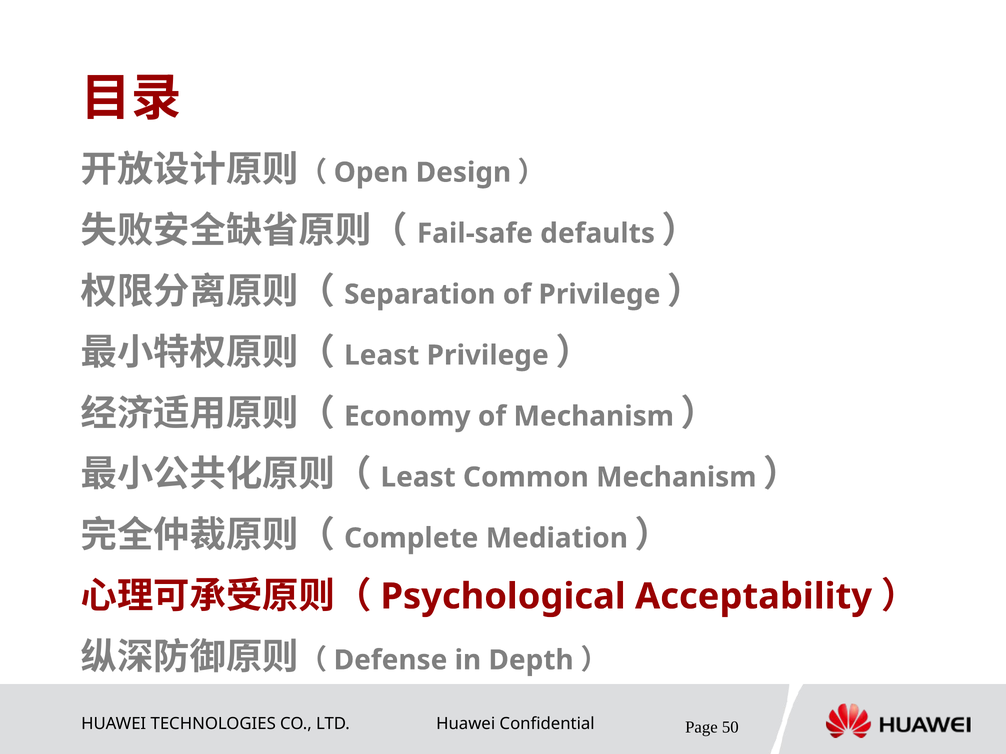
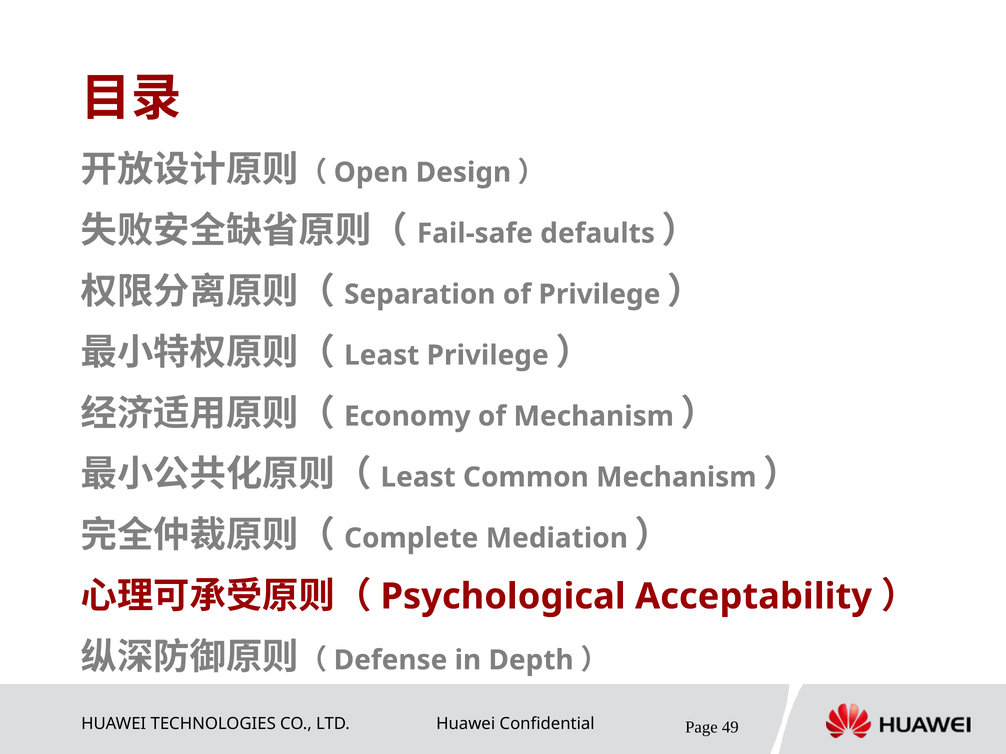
50: 50 -> 49
